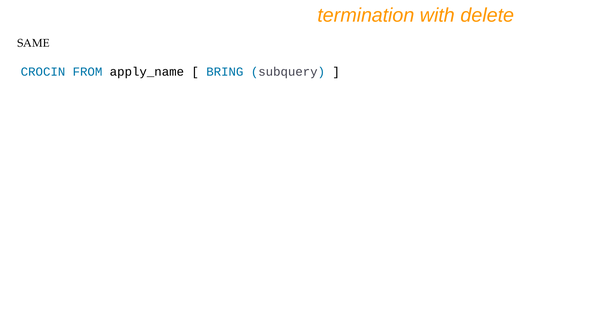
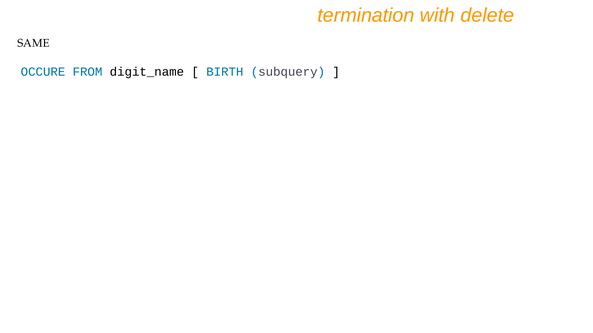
CROCIN: CROCIN -> OCCURE
apply_name: apply_name -> digit_name
BRING: BRING -> BIRTH
